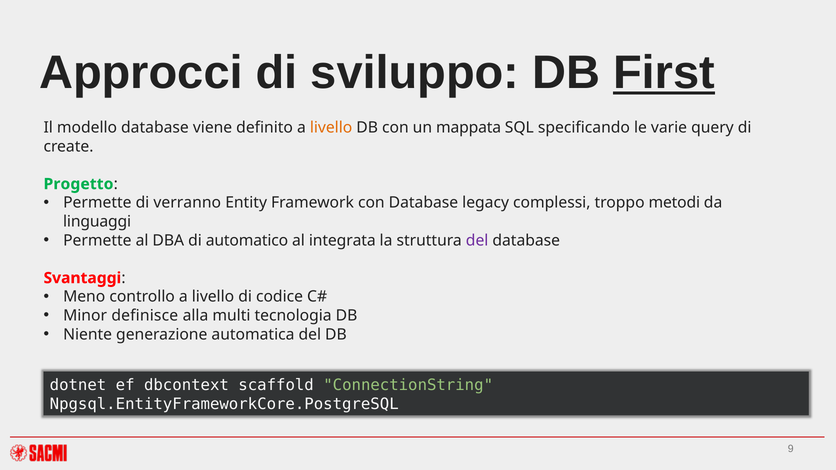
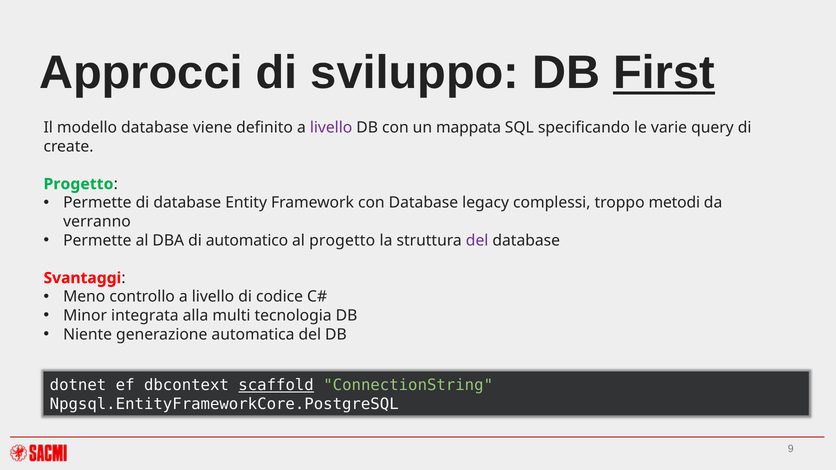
livello at (331, 128) colour: orange -> purple
di verranno: verranno -> database
linguaggi: linguaggi -> verranno
al integrata: integrata -> progetto
definisce: definisce -> integrata
scaffold underline: none -> present
